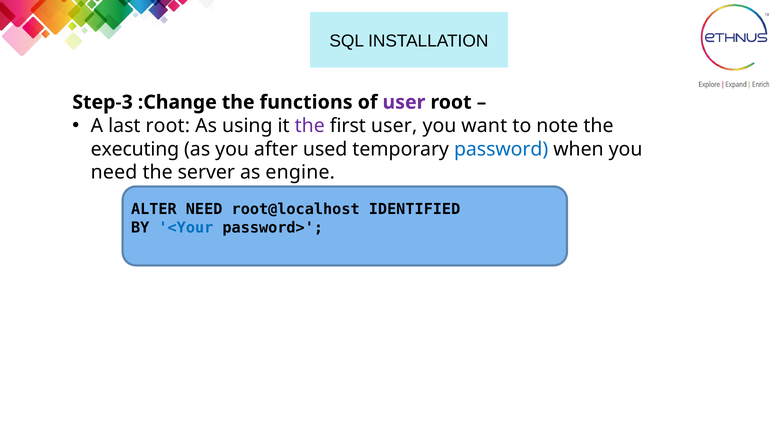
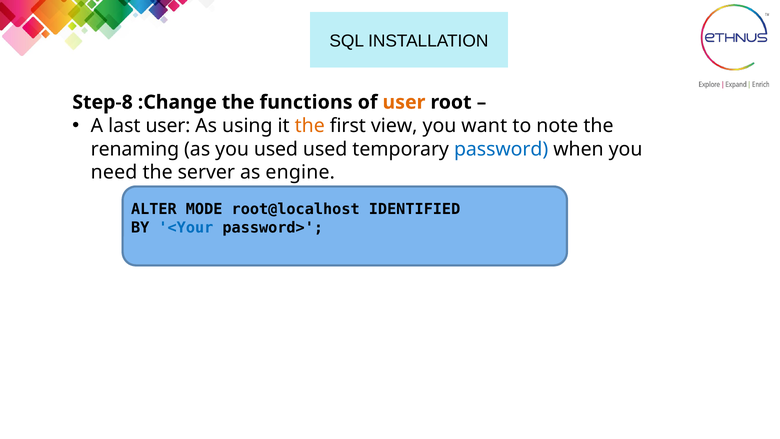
Step-3: Step-3 -> Step-8
user at (404, 102) colour: purple -> orange
last root: root -> user
the at (310, 126) colour: purple -> orange
first user: user -> view
executing: executing -> renaming
you after: after -> used
ALTER NEED: NEED -> MODE
